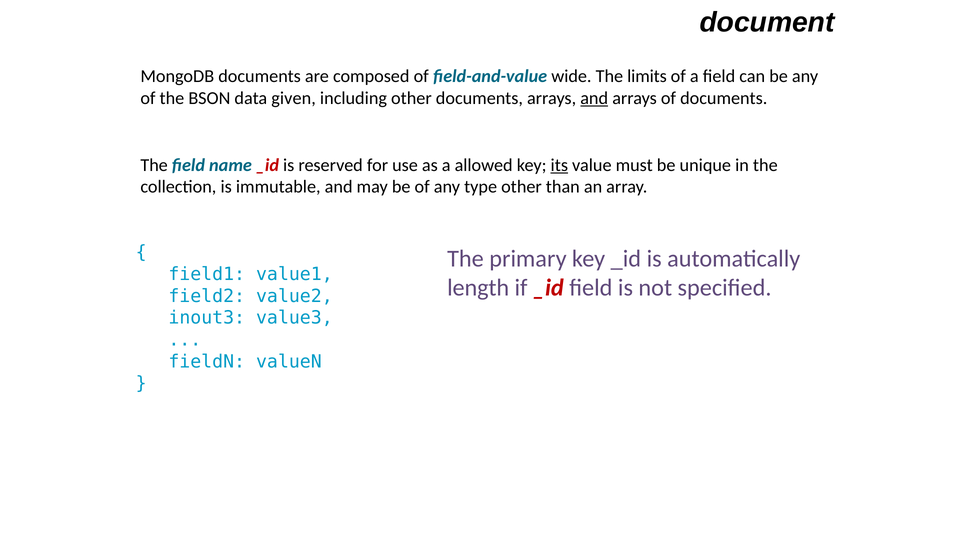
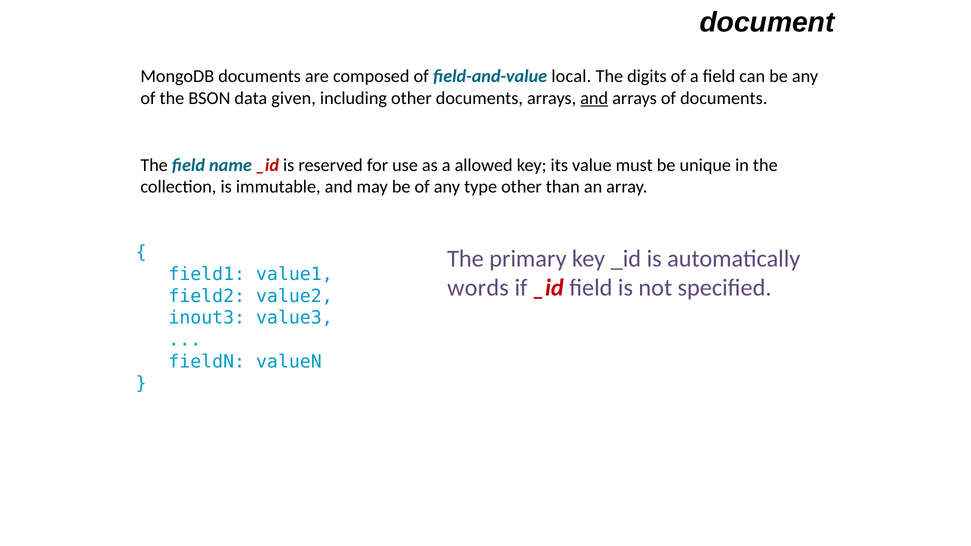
wide: wide -> local
limits: limits -> digits
its underline: present -> none
length: length -> words
